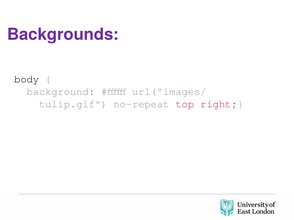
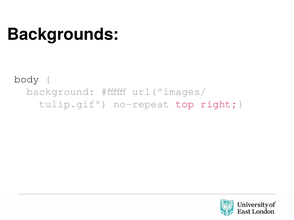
Backgrounds colour: purple -> black
